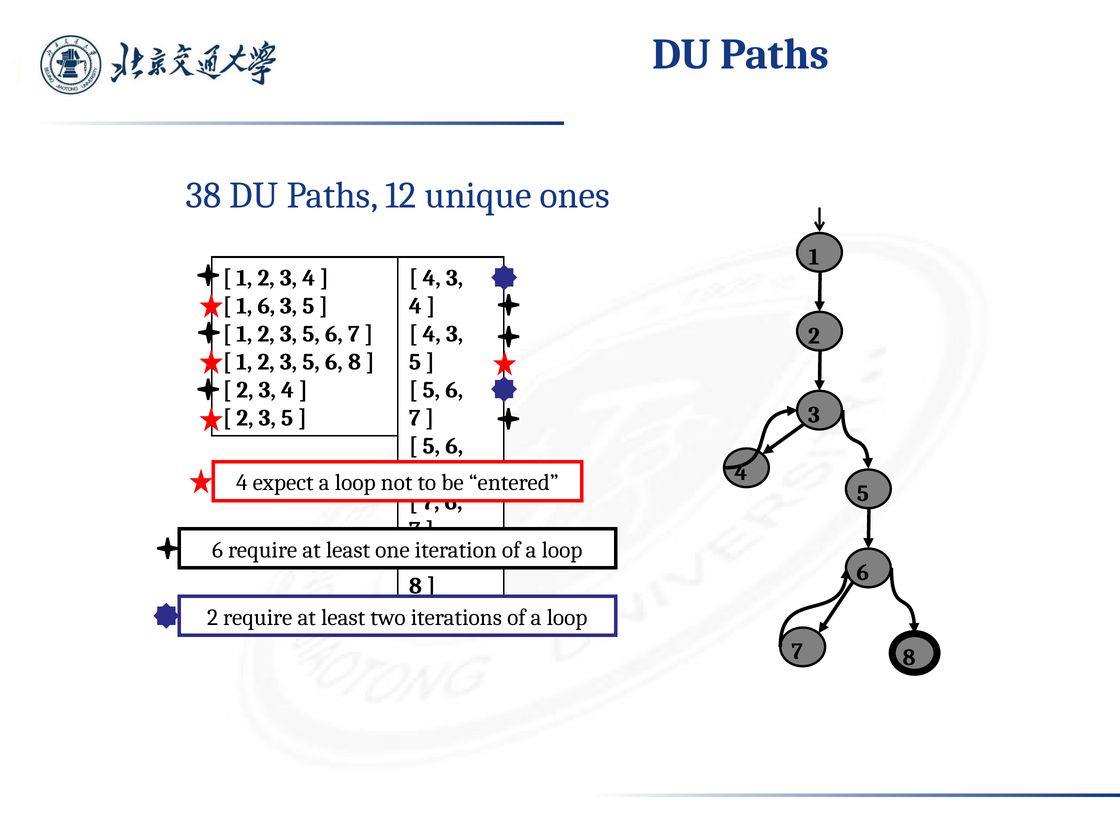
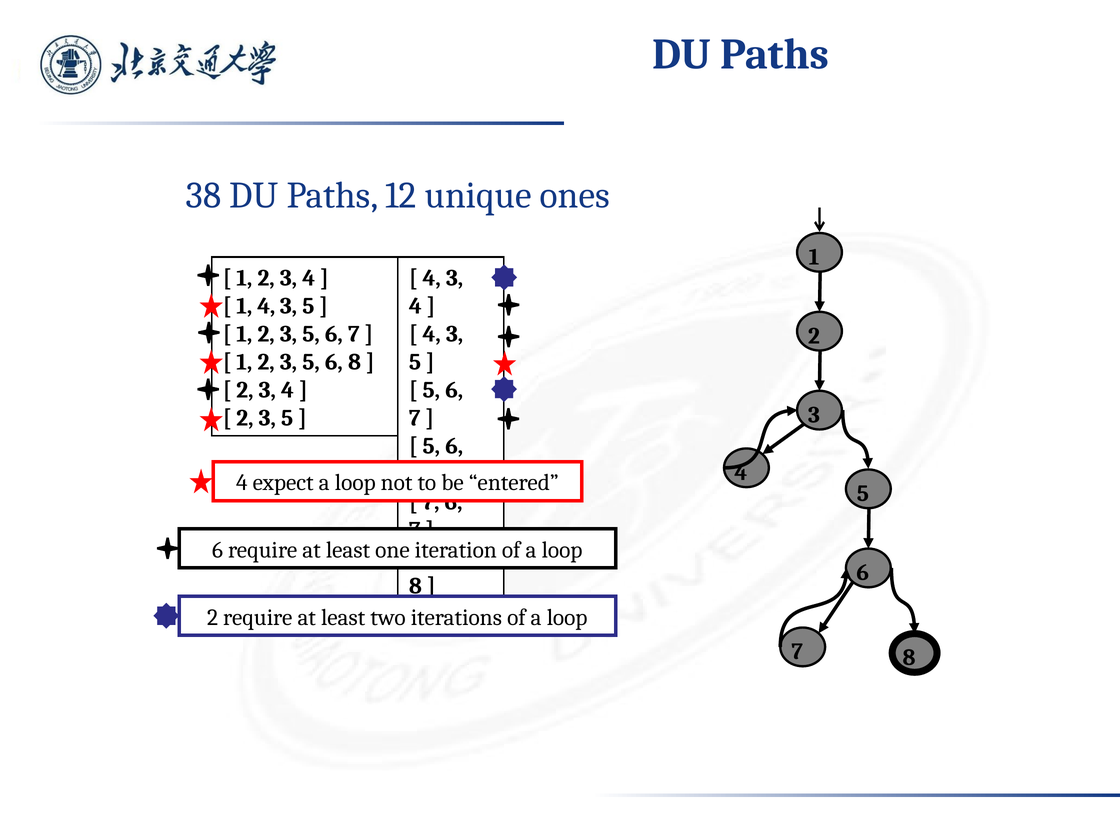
1 6: 6 -> 4
